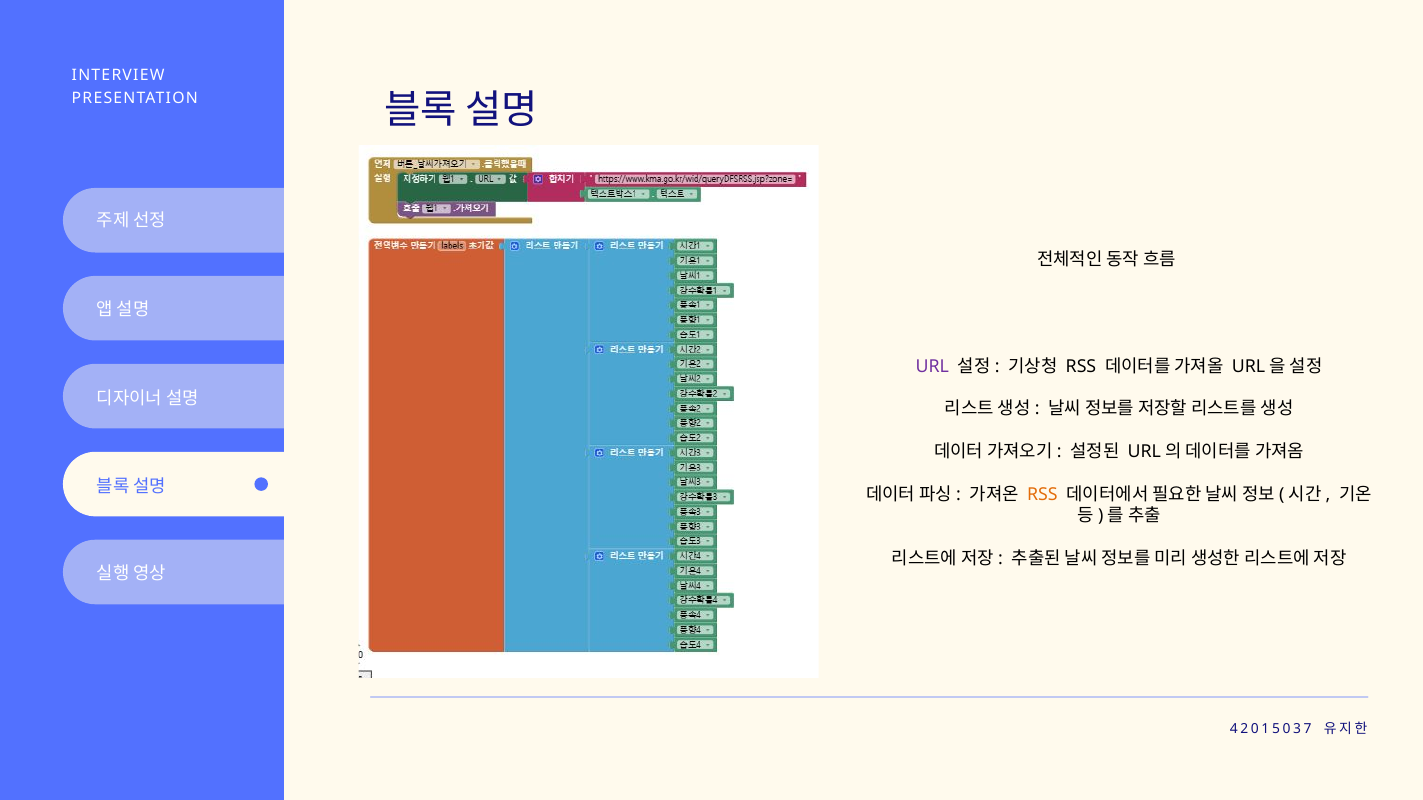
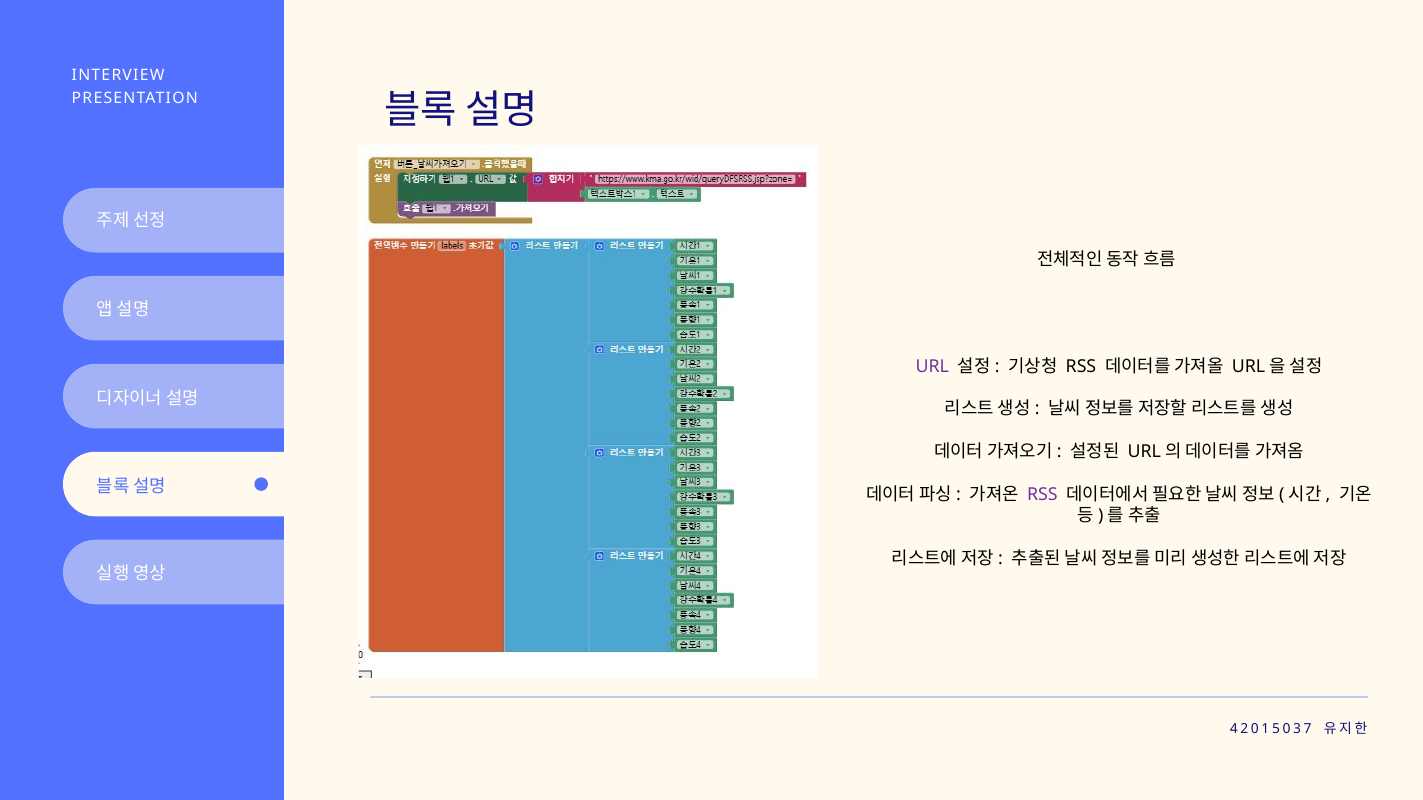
RSS at (1042, 494) colour: orange -> purple
